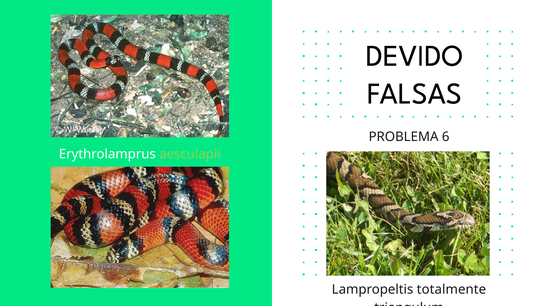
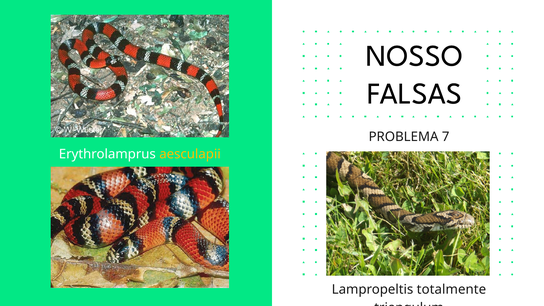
DEVIDO: DEVIDO -> NOSSO
6: 6 -> 7
aesculapii colour: light green -> yellow
